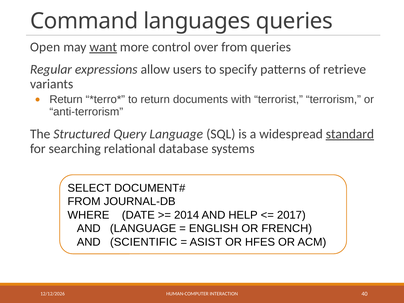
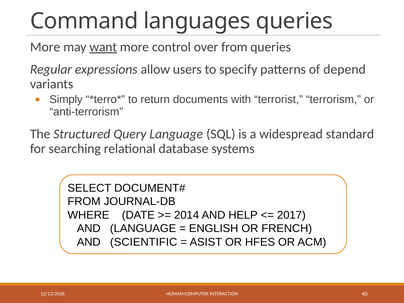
Open at (45, 47): Open -> More
retrieve: retrieve -> depend
Return at (66, 100): Return -> Simply
standard underline: present -> none
